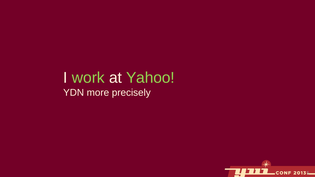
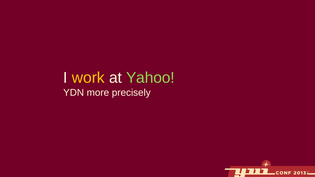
work colour: light green -> yellow
